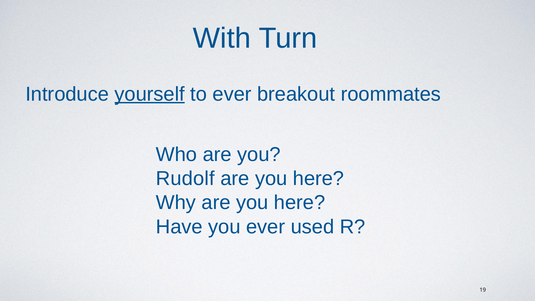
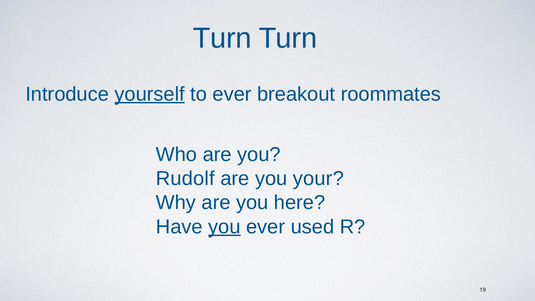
With at (222, 38): With -> Turn
here at (319, 179): here -> your
you at (224, 227) underline: none -> present
